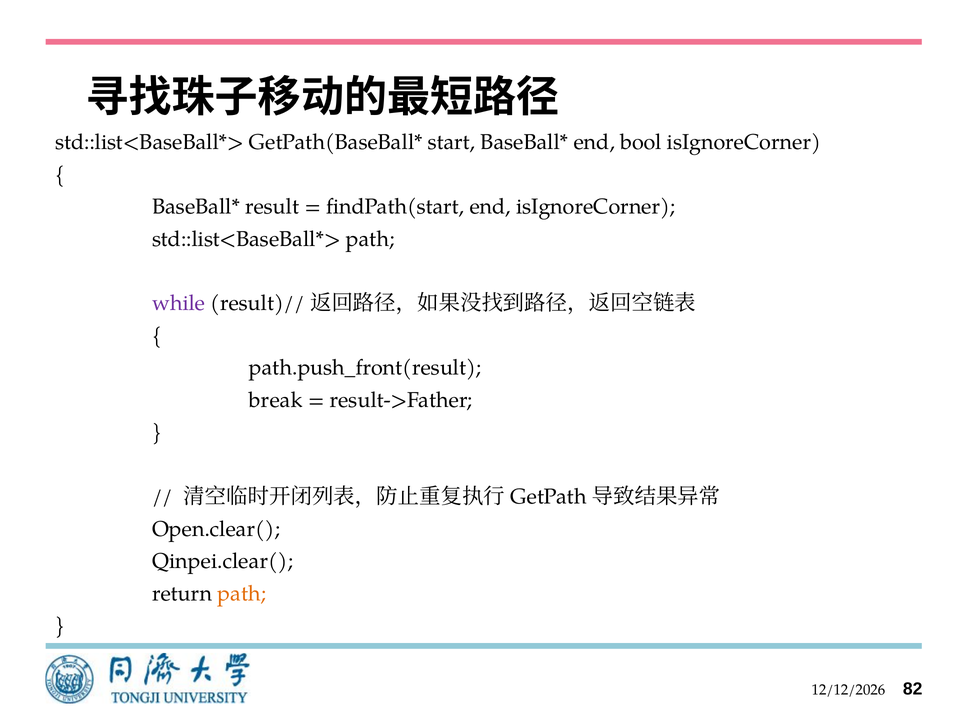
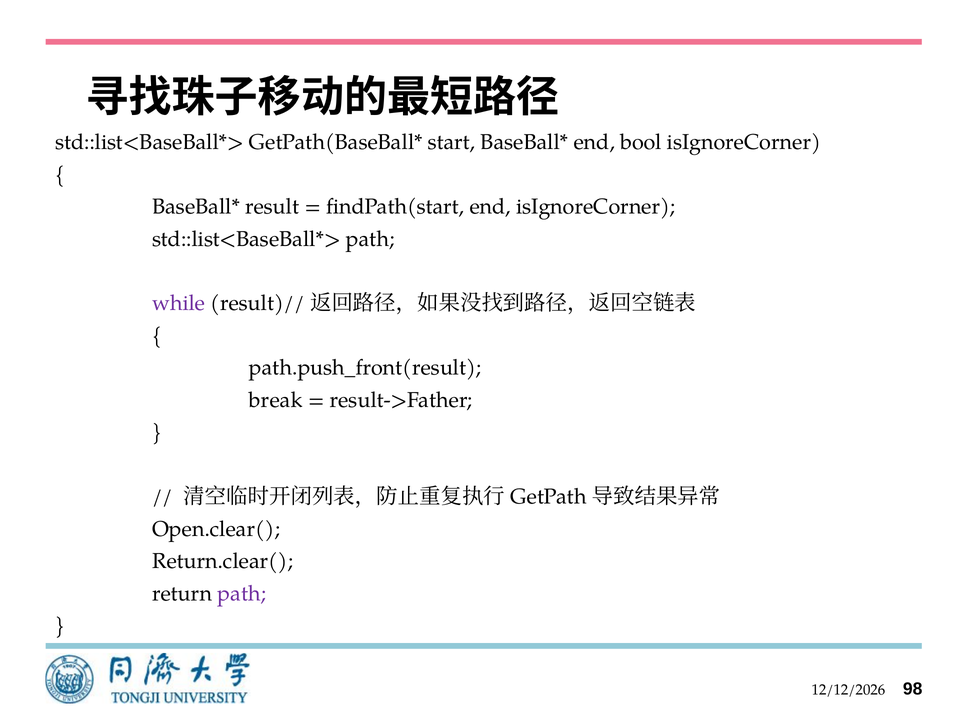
Qinpei.clear(: Qinpei.clear( -> Return.clear(
path at (242, 594) colour: orange -> purple
82: 82 -> 98
